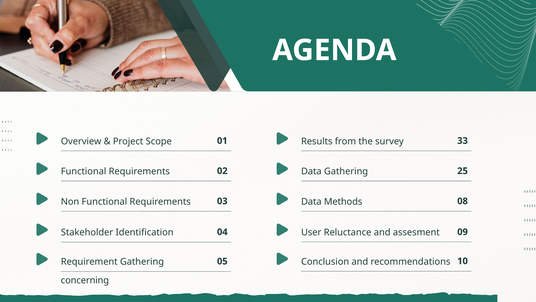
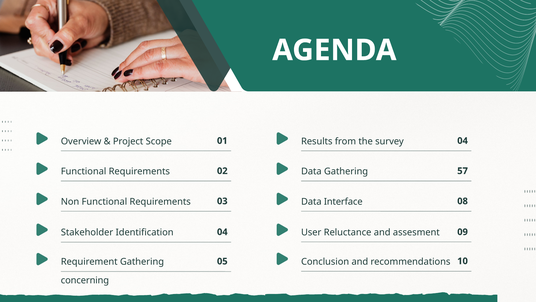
01 33: 33 -> 04
25: 25 -> 57
Methods: Methods -> Interface
